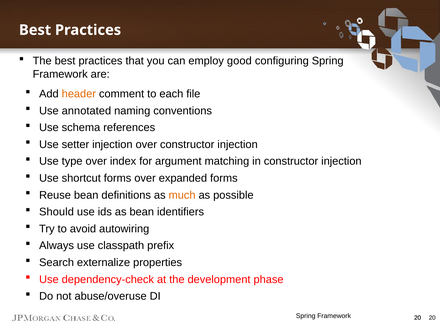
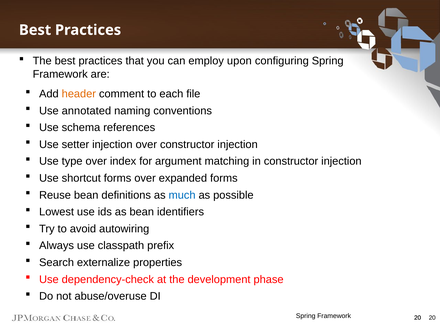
good: good -> upon
much colour: orange -> blue
Should: Should -> Lowest
